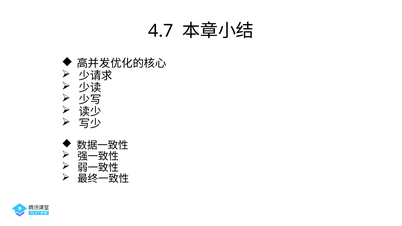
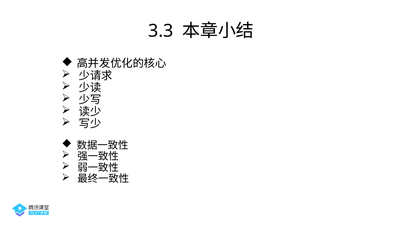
4.7: 4.7 -> 3.3
